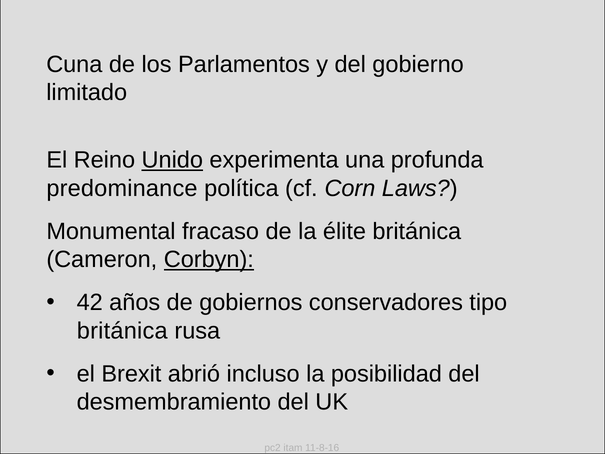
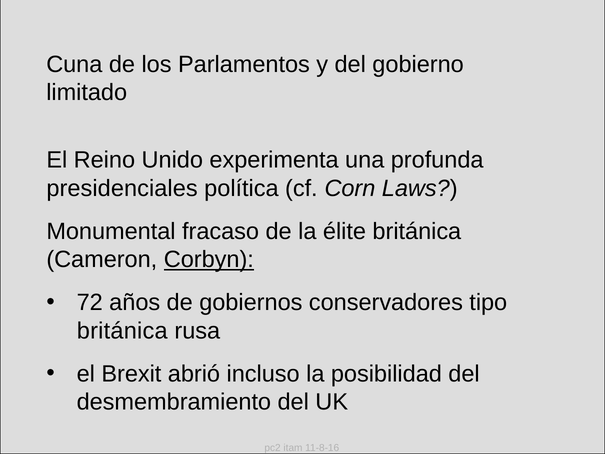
Unido underline: present -> none
predominance: predominance -> presidenciales
42: 42 -> 72
